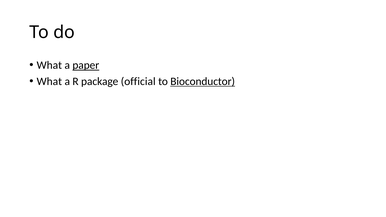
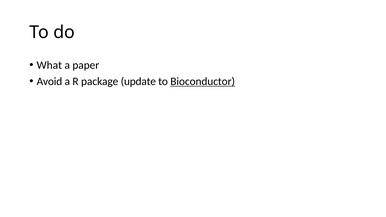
paper underline: present -> none
What at (49, 81): What -> Avoid
official: official -> update
